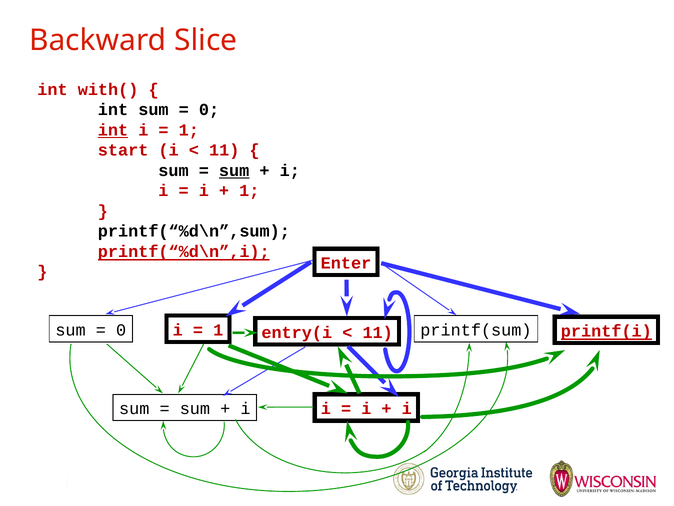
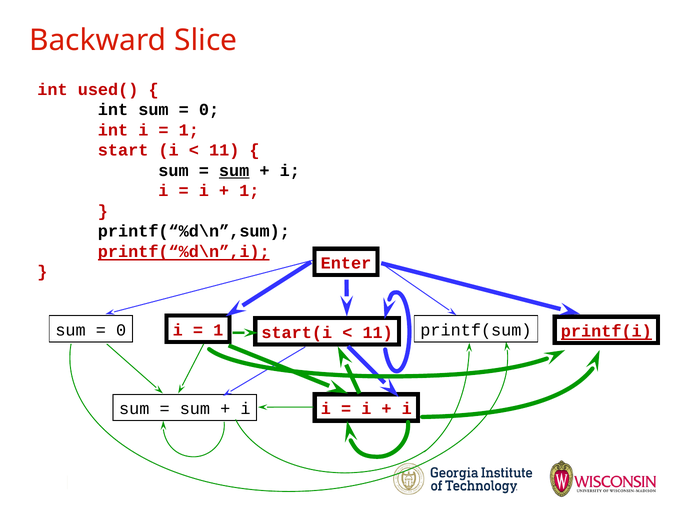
with(: with( -> used(
int at (113, 130) underline: present -> none
entry(i: entry(i -> start(i
